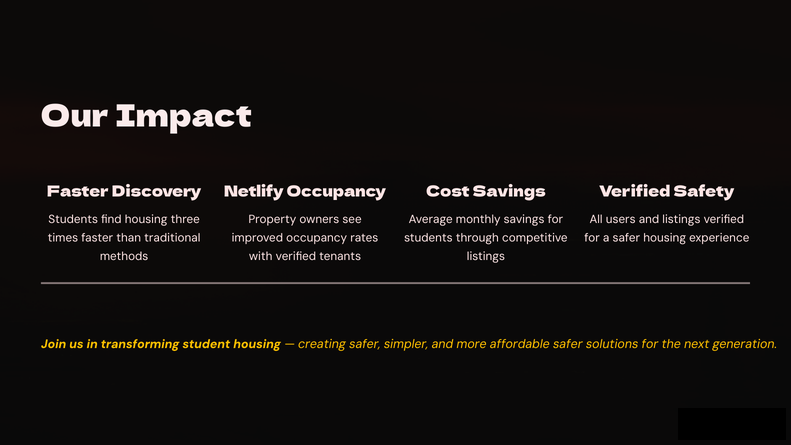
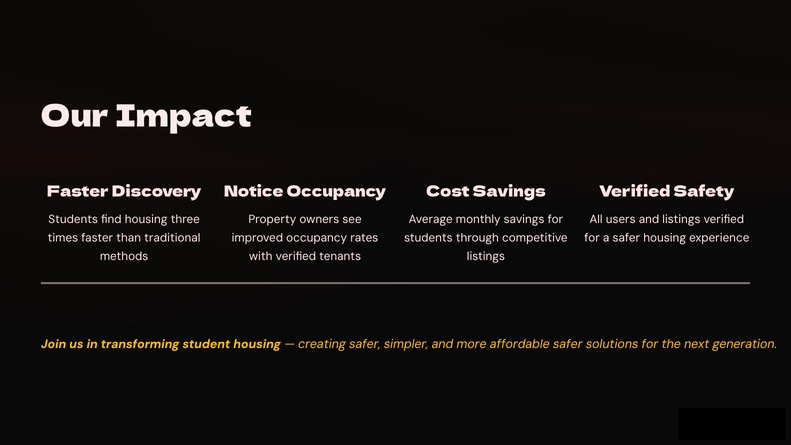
Netlify: Netlify -> Notice
